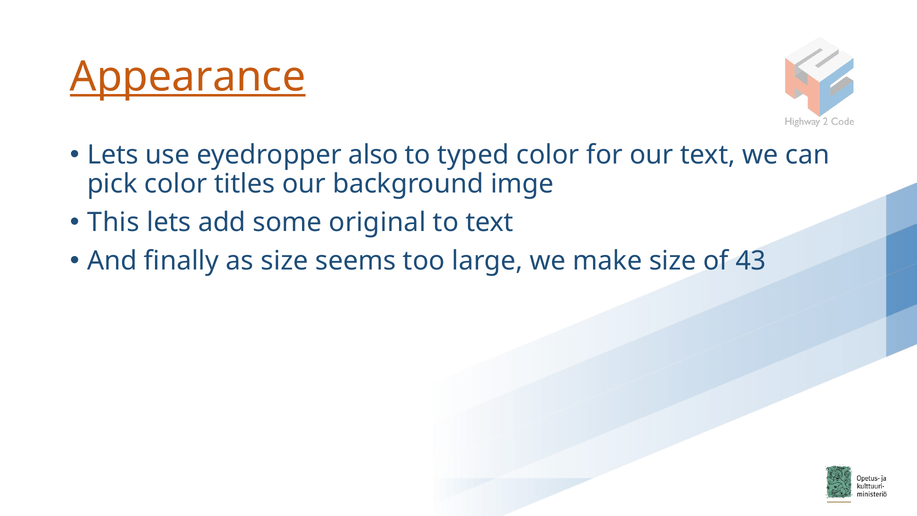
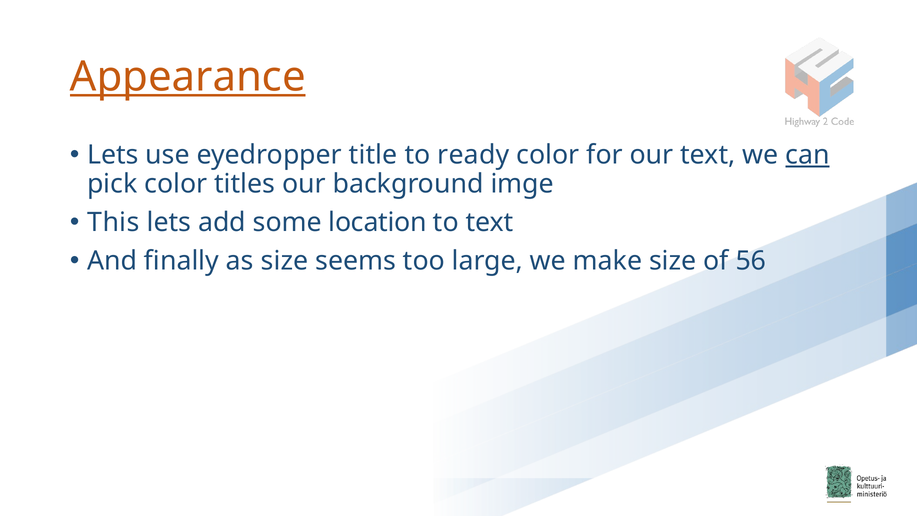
also: also -> title
typed: typed -> ready
can underline: none -> present
original: original -> location
43: 43 -> 56
